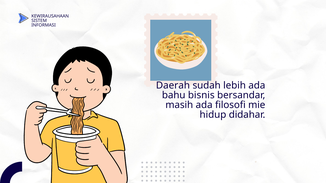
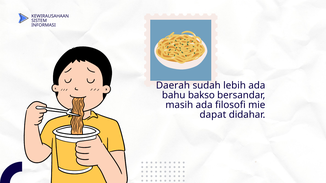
bisnis: bisnis -> bakso
hidup: hidup -> dapat
